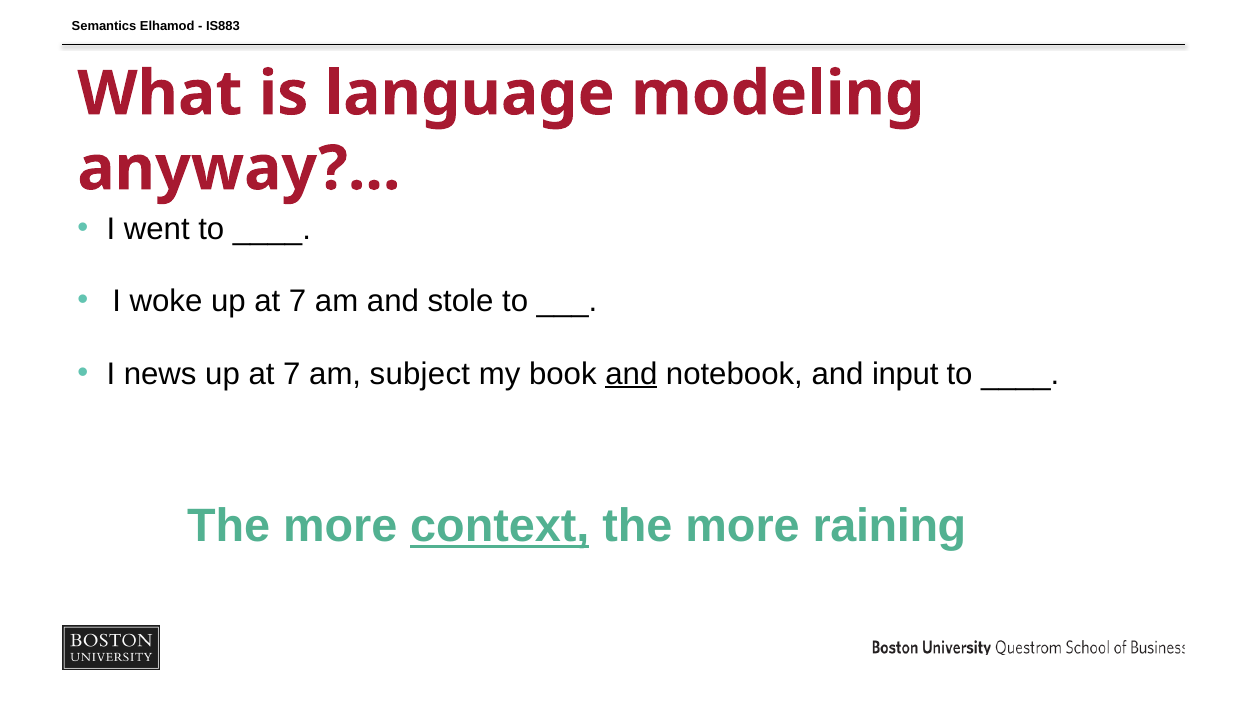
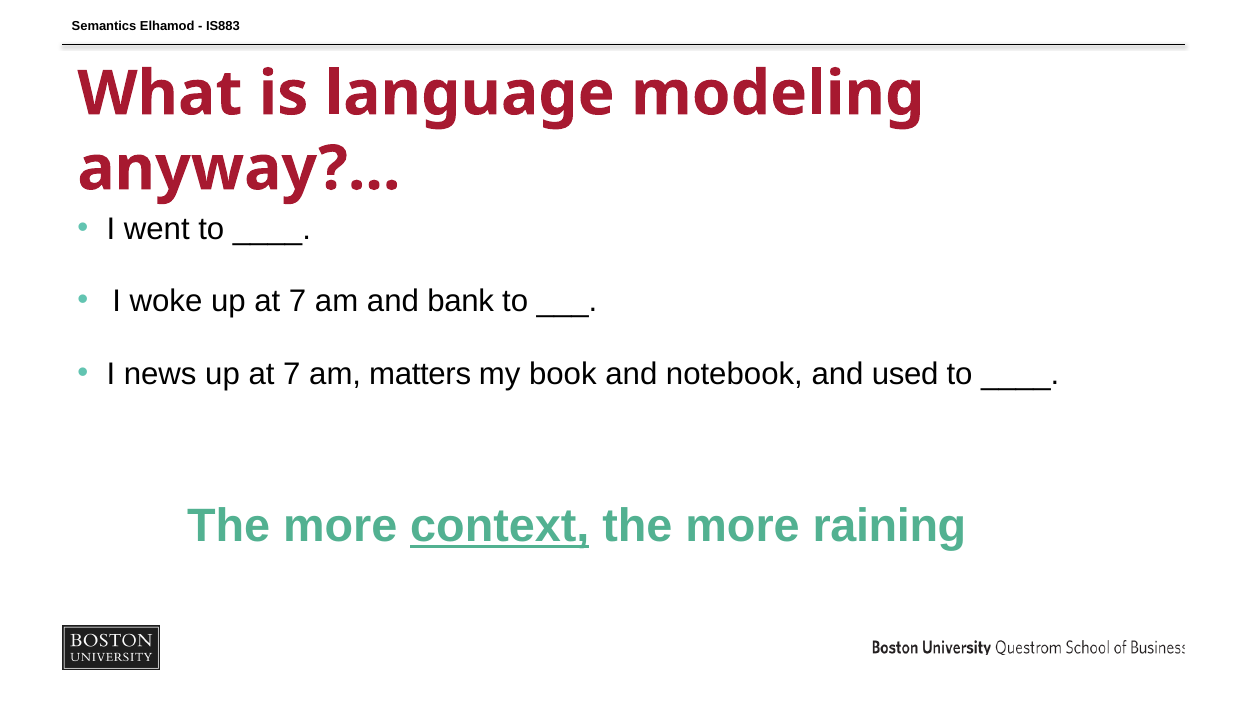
stole: stole -> bank
subject: subject -> matters
and at (631, 374) underline: present -> none
input: input -> used
